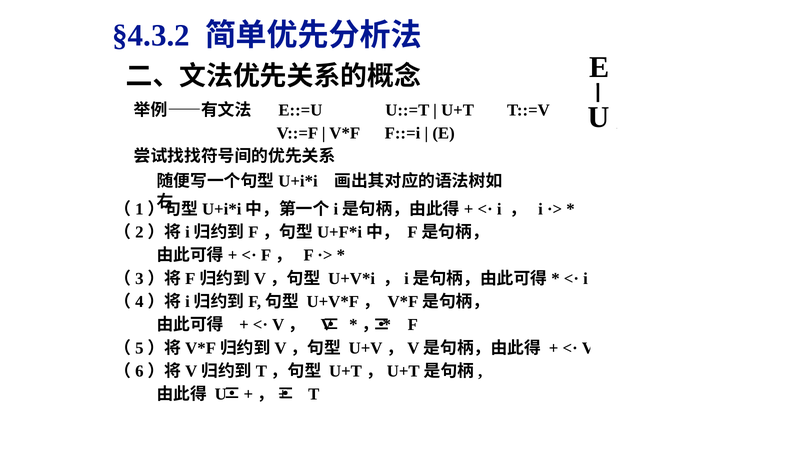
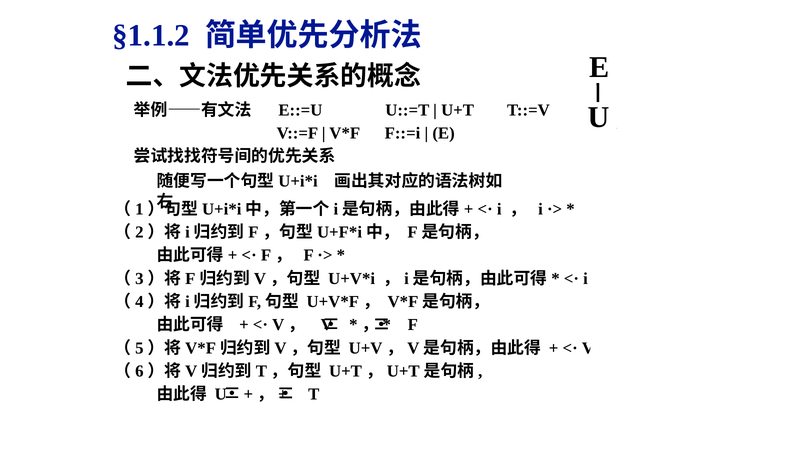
§4.3.2: §4.3.2 -> §1.1.2
